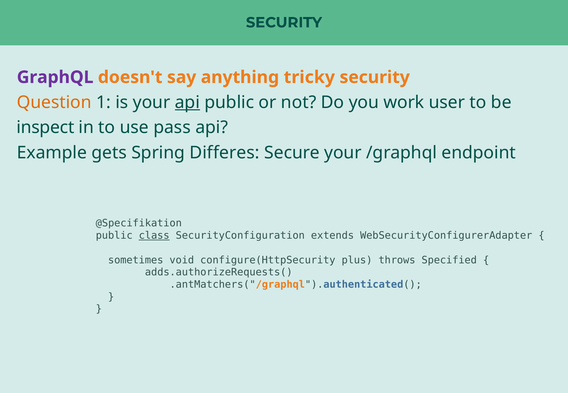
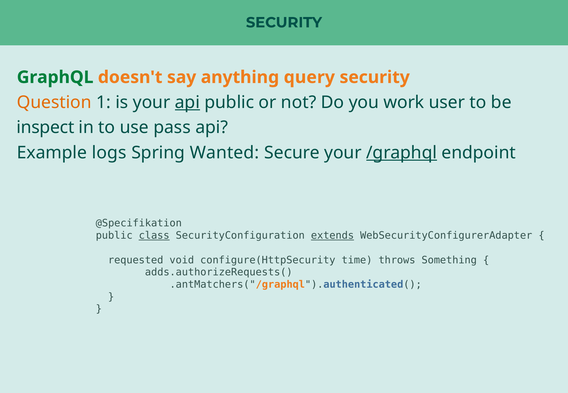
GraphQL colour: purple -> green
tricky: tricky -> query
gets: gets -> logs
Differes: Differes -> Wanted
/graphql underline: none -> present
extends underline: none -> present
sometimes: sometimes -> requested
plus: plus -> time
Specified: Specified -> Something
